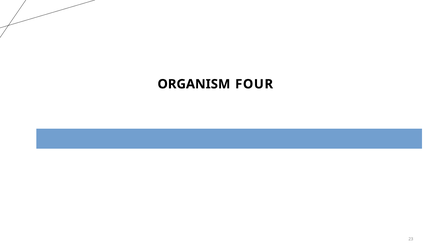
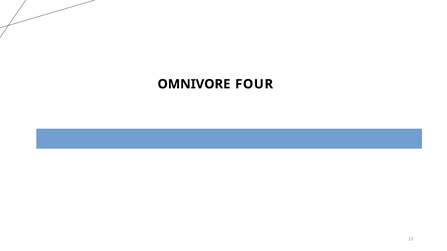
ORGANISM: ORGANISM -> OMNIVORE
